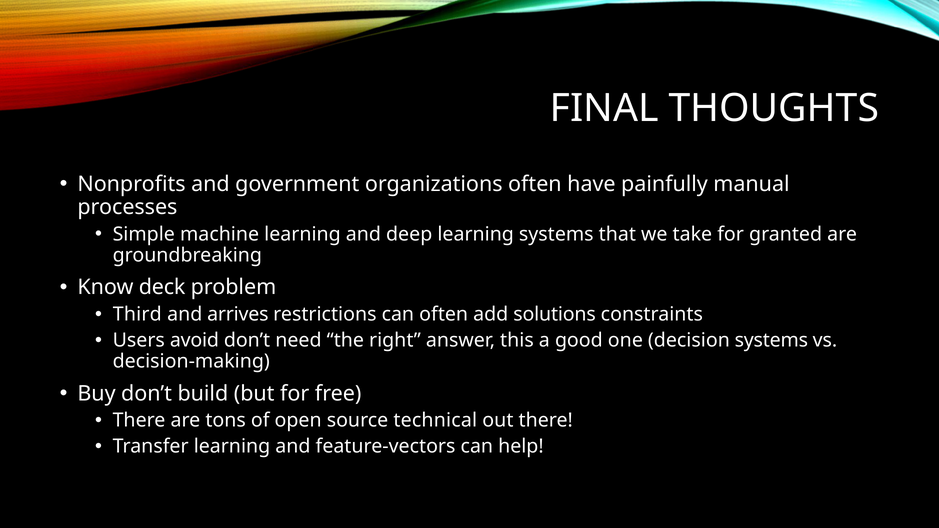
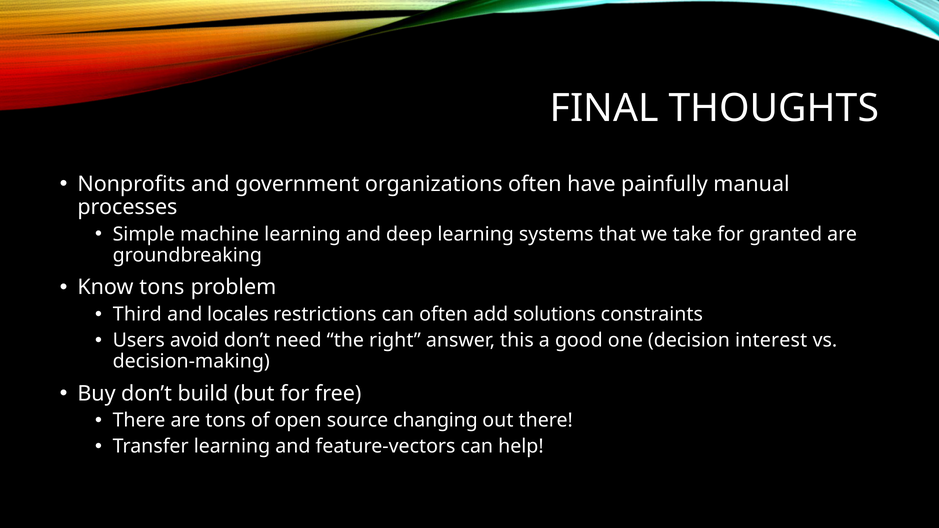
Know deck: deck -> tons
arrives: arrives -> locales
decision systems: systems -> interest
technical: technical -> changing
